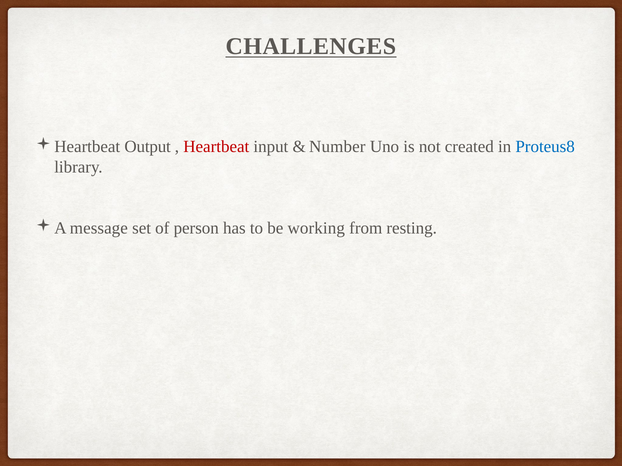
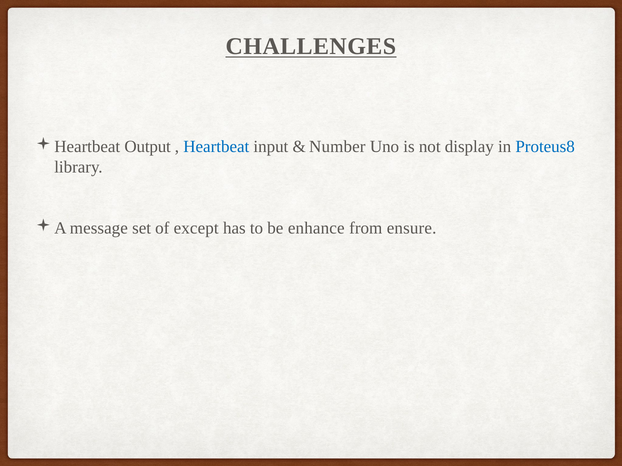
Heartbeat colour: red -> blue
created: created -> display
person: person -> except
working: working -> enhance
resting: resting -> ensure
